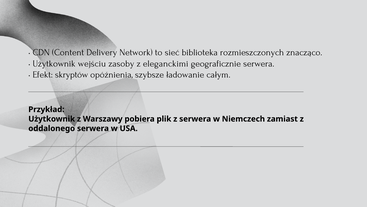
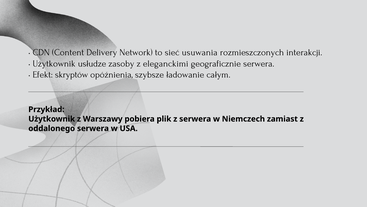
biblioteka: biblioteka -> usuwania
znacząco: znacząco -> interakcji
wejściu: wejściu -> usłudze
